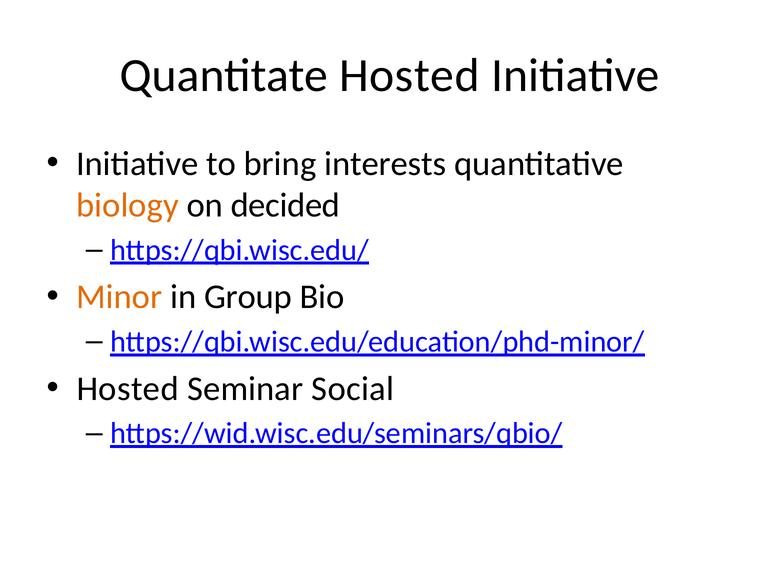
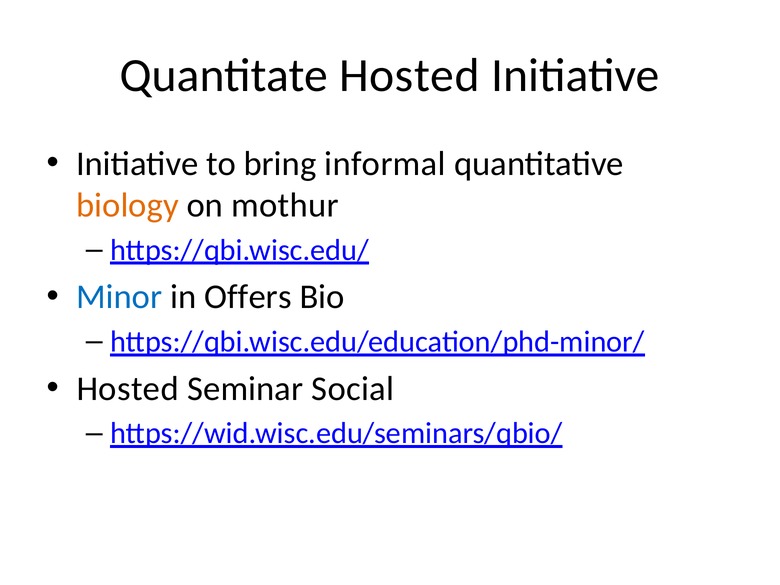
interests: interests -> informal
decided: decided -> mothur
Minor colour: orange -> blue
Group: Group -> Offers
